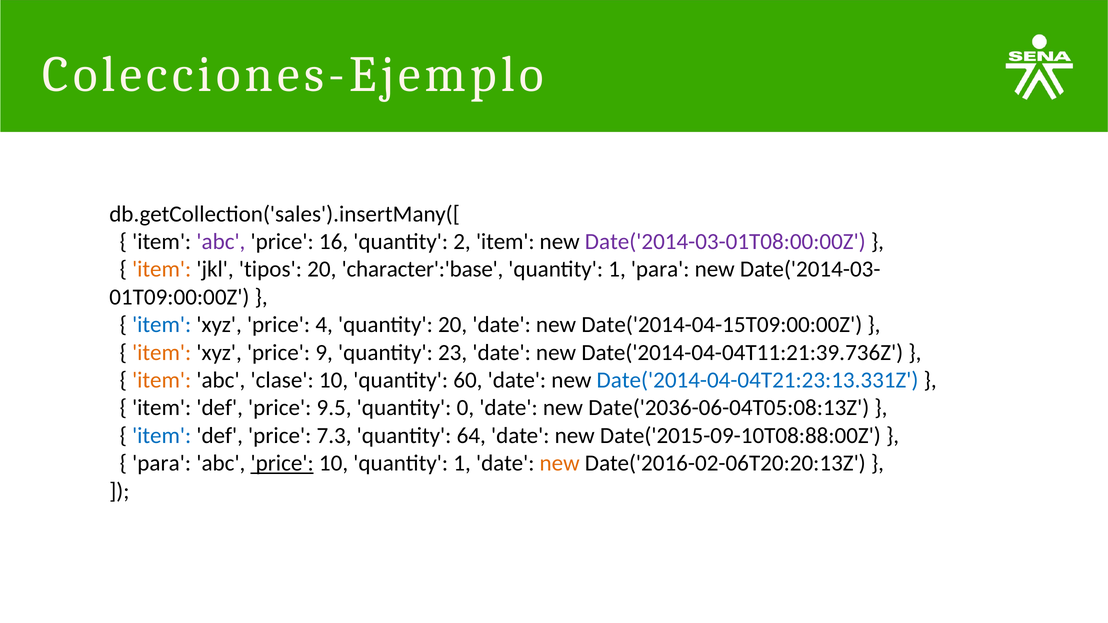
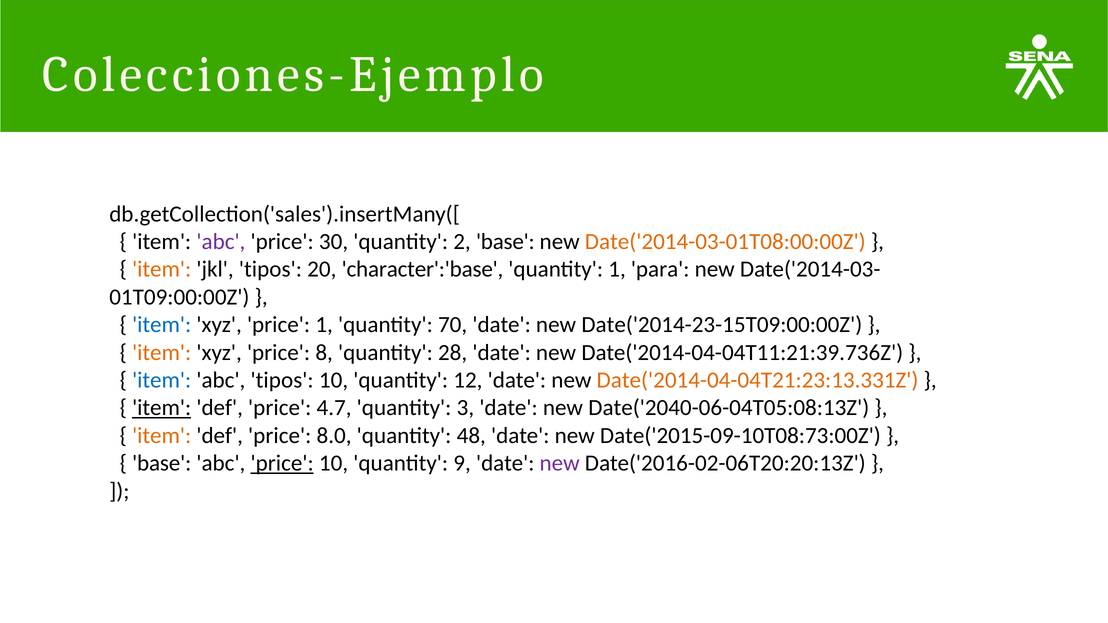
16: 16 -> 30
2 item: item -> base
Date('2014-03-01T08:00:00Z colour: purple -> orange
price 4: 4 -> 1
quantity 20: 20 -> 70
Date('2014-04-15T09:00:00Z: Date('2014-04-15T09:00:00Z -> Date('2014-23-15T09:00:00Z
9: 9 -> 8
23: 23 -> 28
item at (162, 380) colour: orange -> blue
abc clase: clase -> tipos
60: 60 -> 12
Date('2014-04-04T21:23:13.331Z colour: blue -> orange
item at (162, 408) underline: none -> present
9.5: 9.5 -> 4.7
0: 0 -> 3
Date('2036-06-04T05:08:13Z: Date('2036-06-04T05:08:13Z -> Date('2040-06-04T05:08:13Z
item at (162, 436) colour: blue -> orange
7.3: 7.3 -> 8.0
64: 64 -> 48
Date('2015-09-10T08:88:00Z: Date('2015-09-10T08:88:00Z -> Date('2015-09-10T08:73:00Z
para at (162, 463): para -> base
10 quantity 1: 1 -> 9
new at (560, 463) colour: orange -> purple
